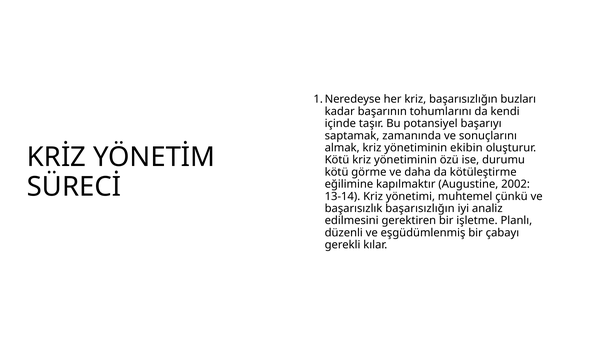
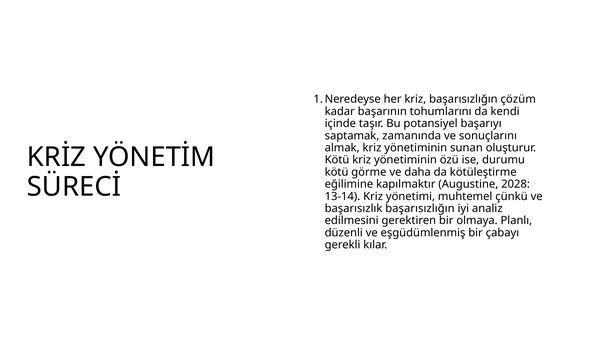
buzları: buzları -> çözüm
ekibin: ekibin -> sunan
2002: 2002 -> 2028
işletme: işletme -> olmaya
